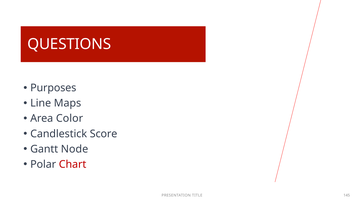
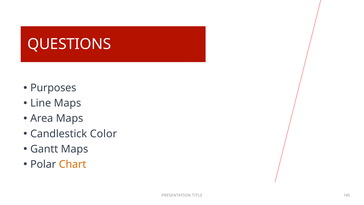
Area Color: Color -> Maps
Score: Score -> Color
Gantt Node: Node -> Maps
Chart colour: red -> orange
